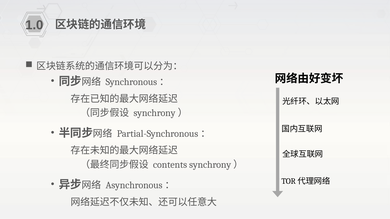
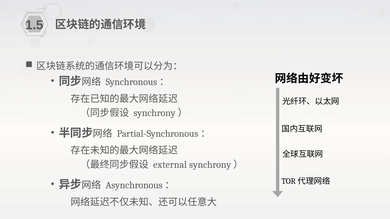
1.0: 1.0 -> 1.5
contents: contents -> external
